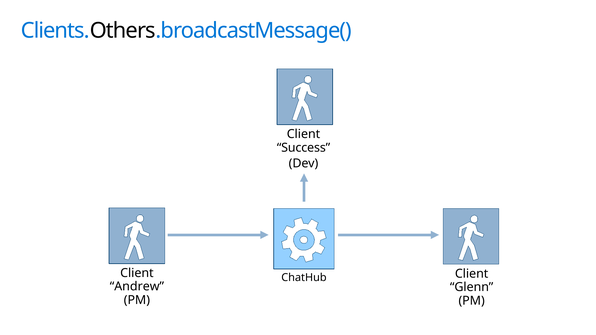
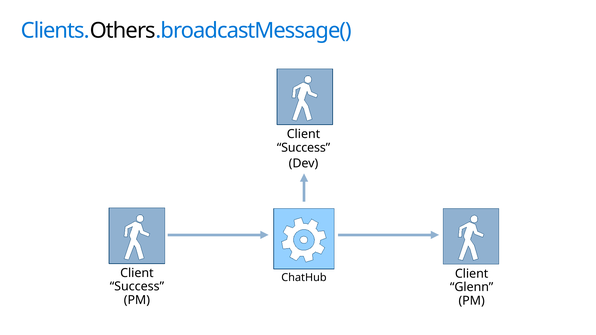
Andrew at (137, 287): Andrew -> Success
